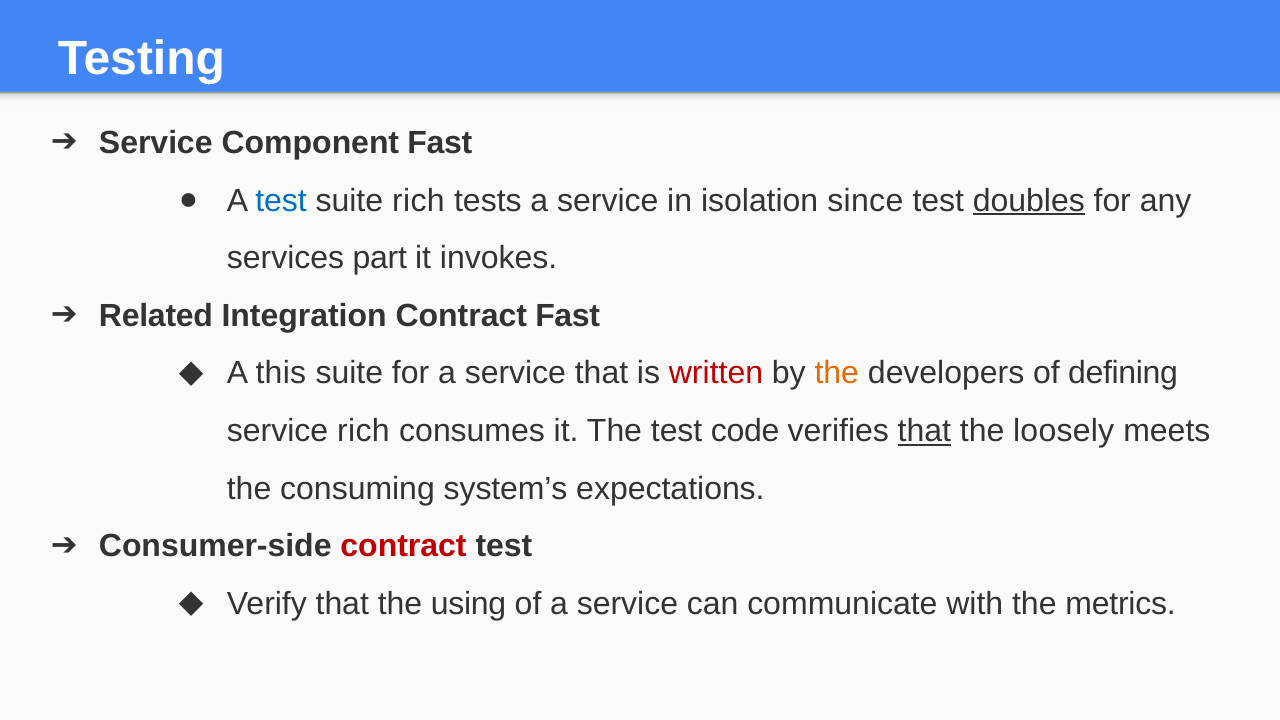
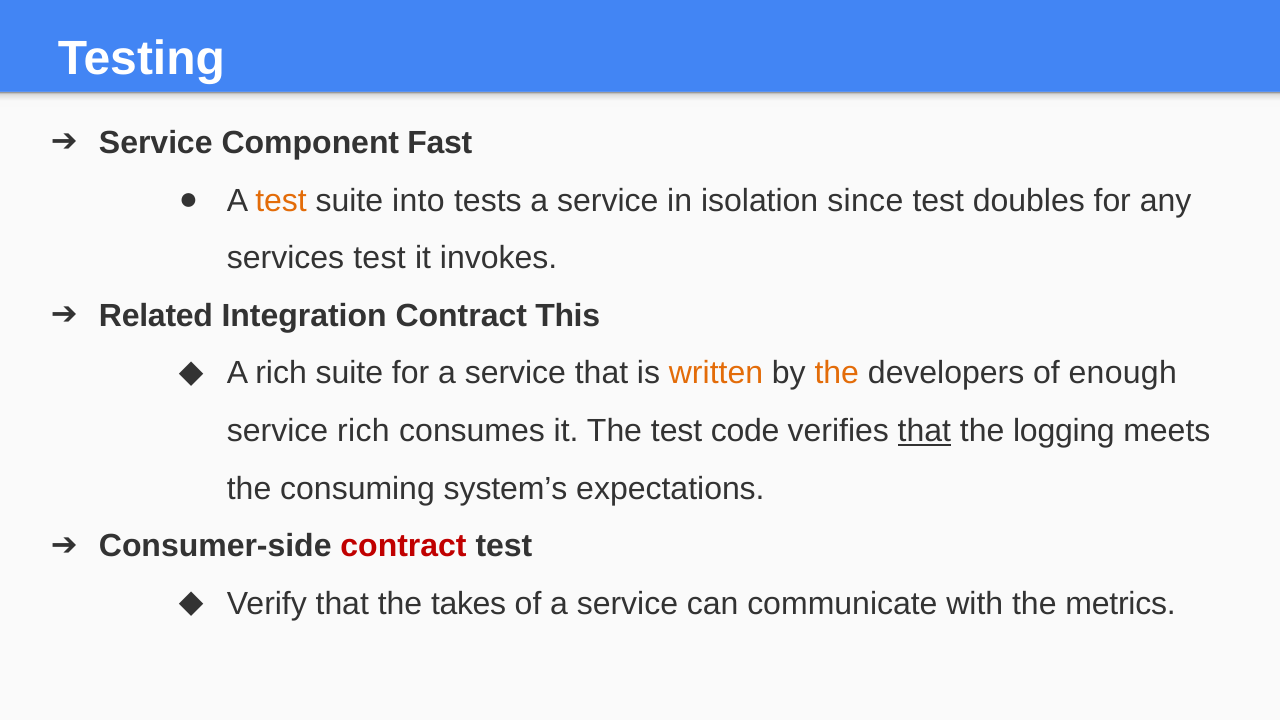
test at (281, 201) colour: blue -> orange
suite rich: rich -> into
doubles underline: present -> none
services part: part -> test
Contract Fast: Fast -> This
A this: this -> rich
written colour: red -> orange
defining: defining -> enough
loosely: loosely -> logging
using: using -> takes
